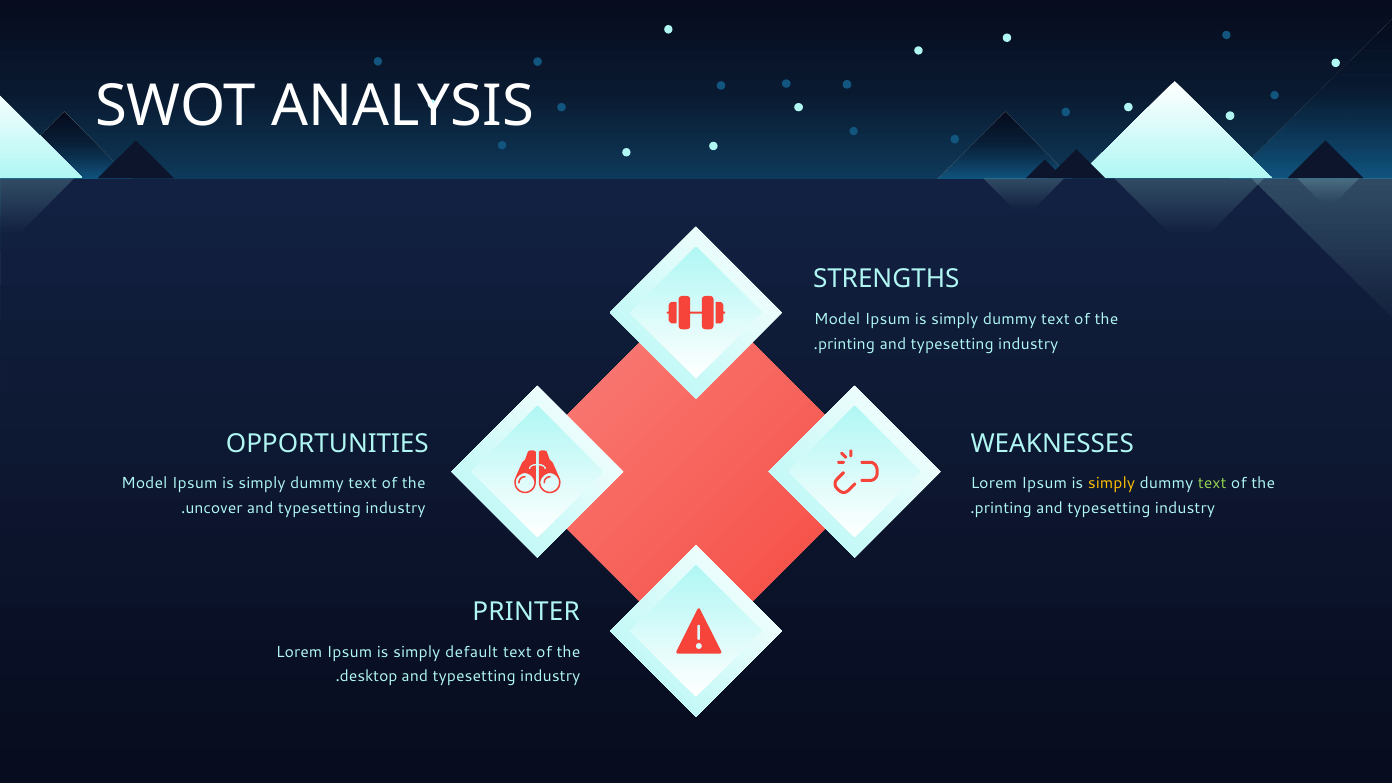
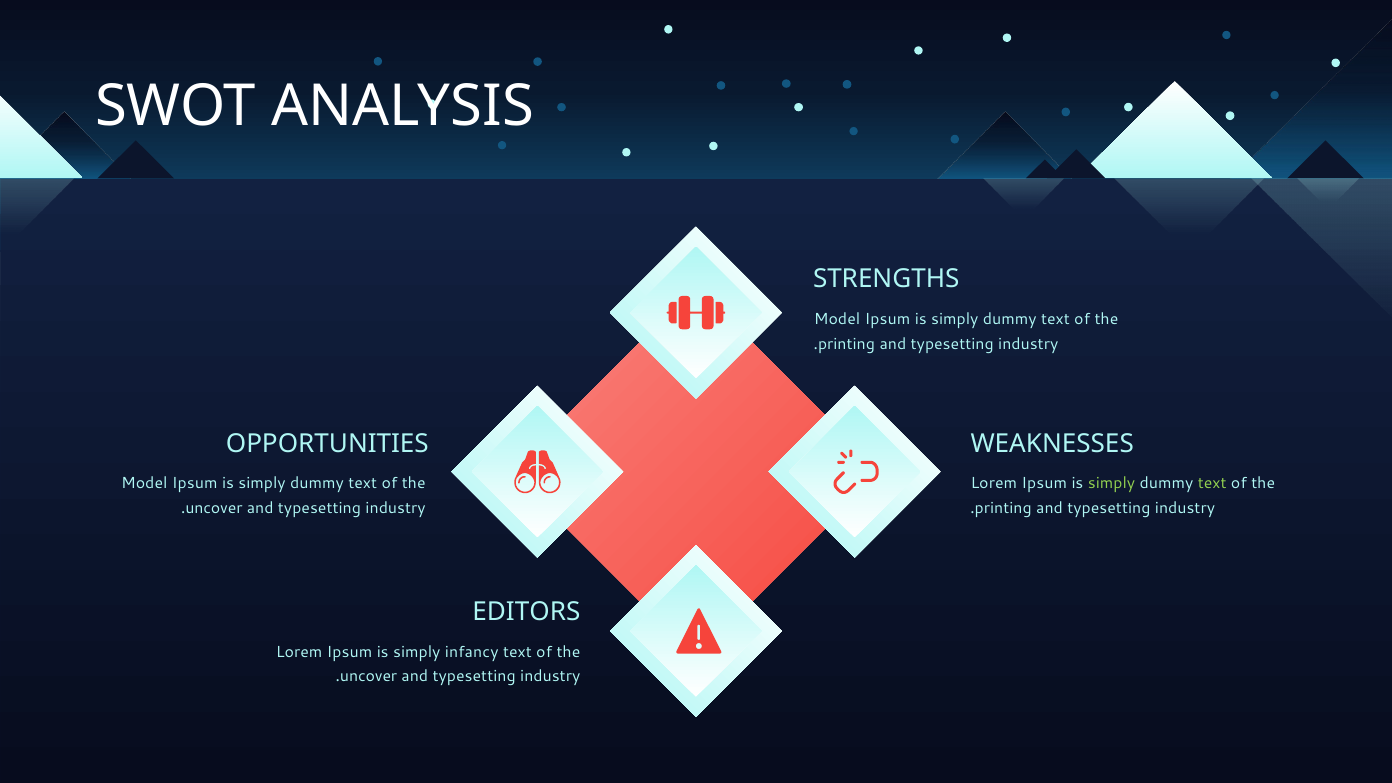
simply at (1111, 483) colour: yellow -> light green
PRINTER: PRINTER -> EDITORS
default: default -> infancy
desktop at (369, 677): desktop -> uncover
